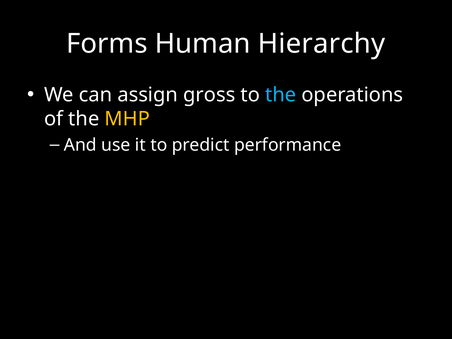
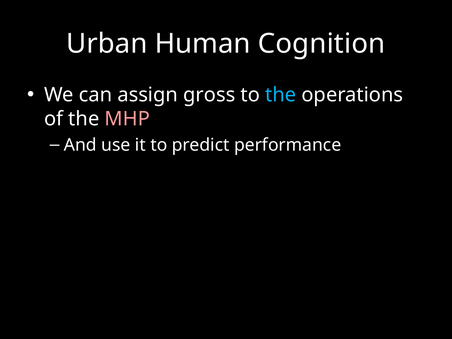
Forms: Forms -> Urban
Hierarchy: Hierarchy -> Cognition
MHP colour: yellow -> pink
